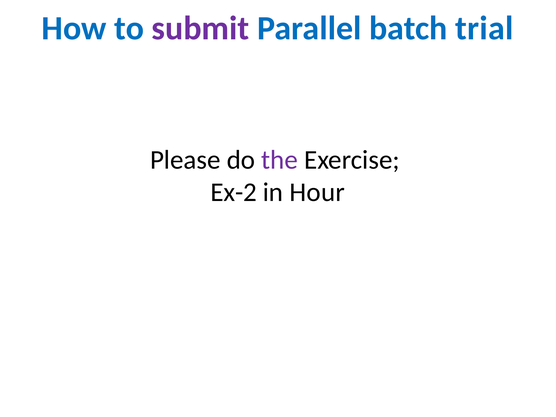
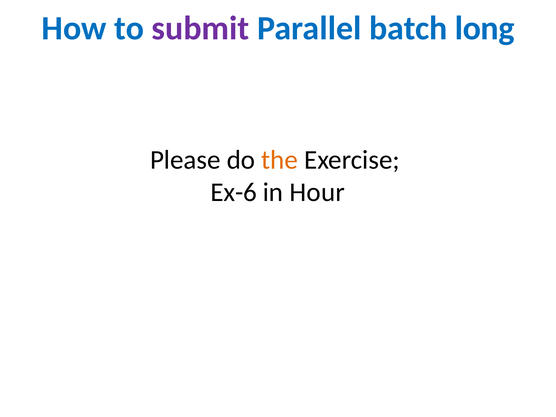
trial: trial -> long
the colour: purple -> orange
Ex-2: Ex-2 -> Ex-6
